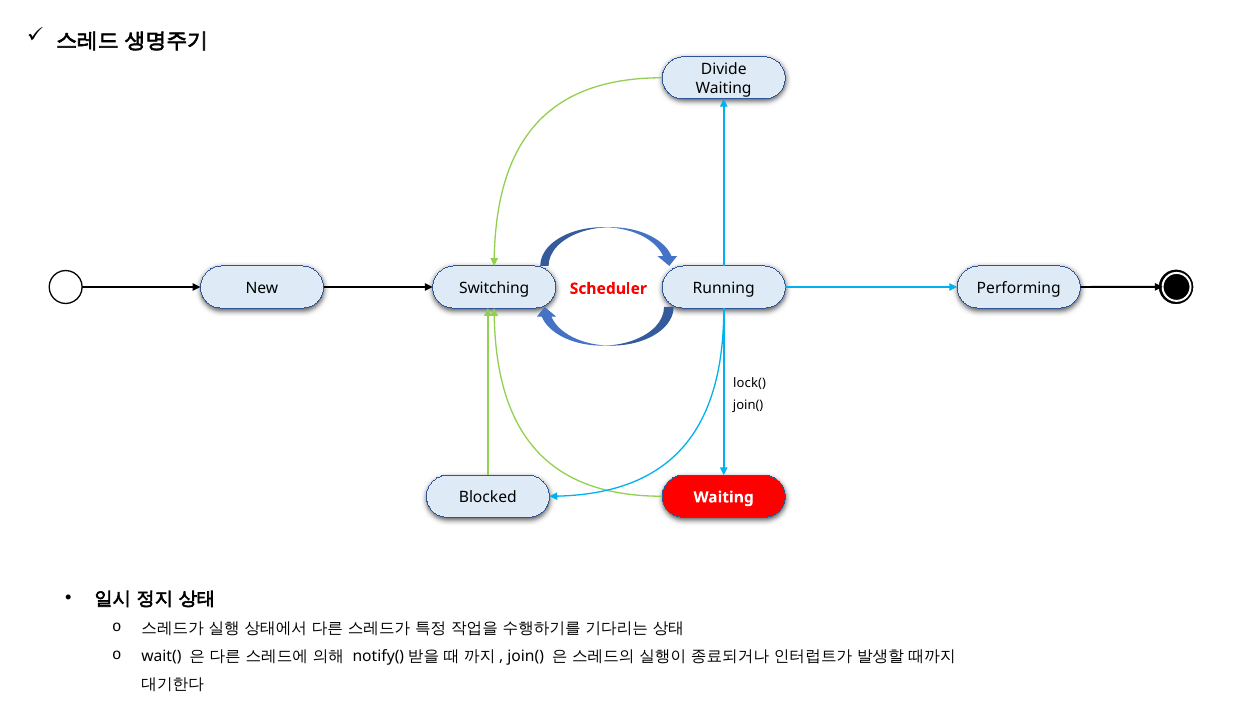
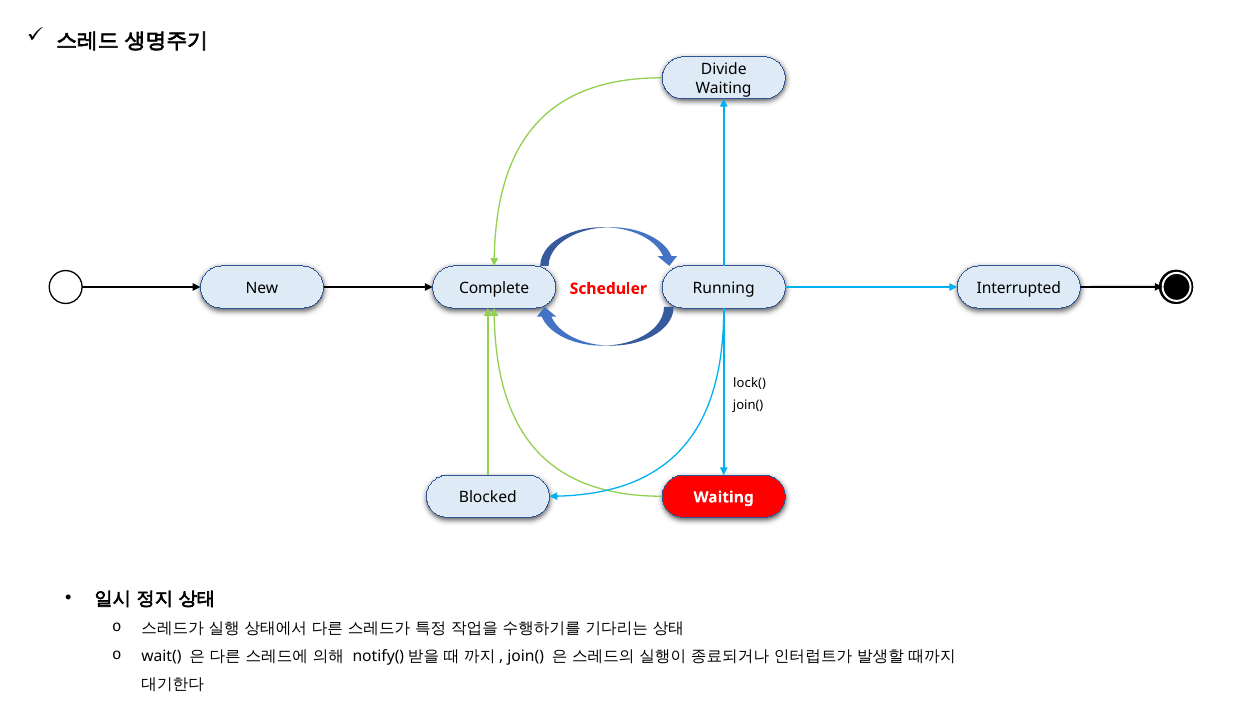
Switching: Switching -> Complete
Performing: Performing -> Interrupted
